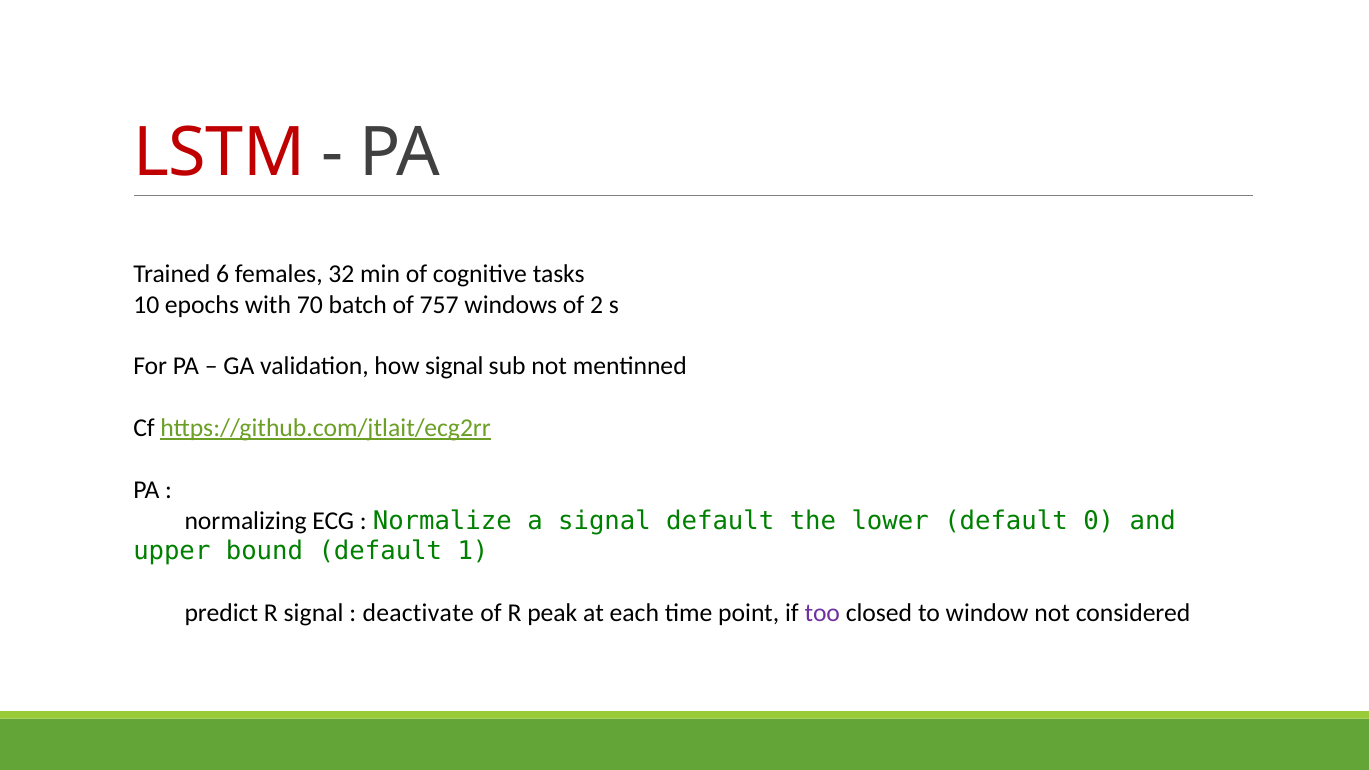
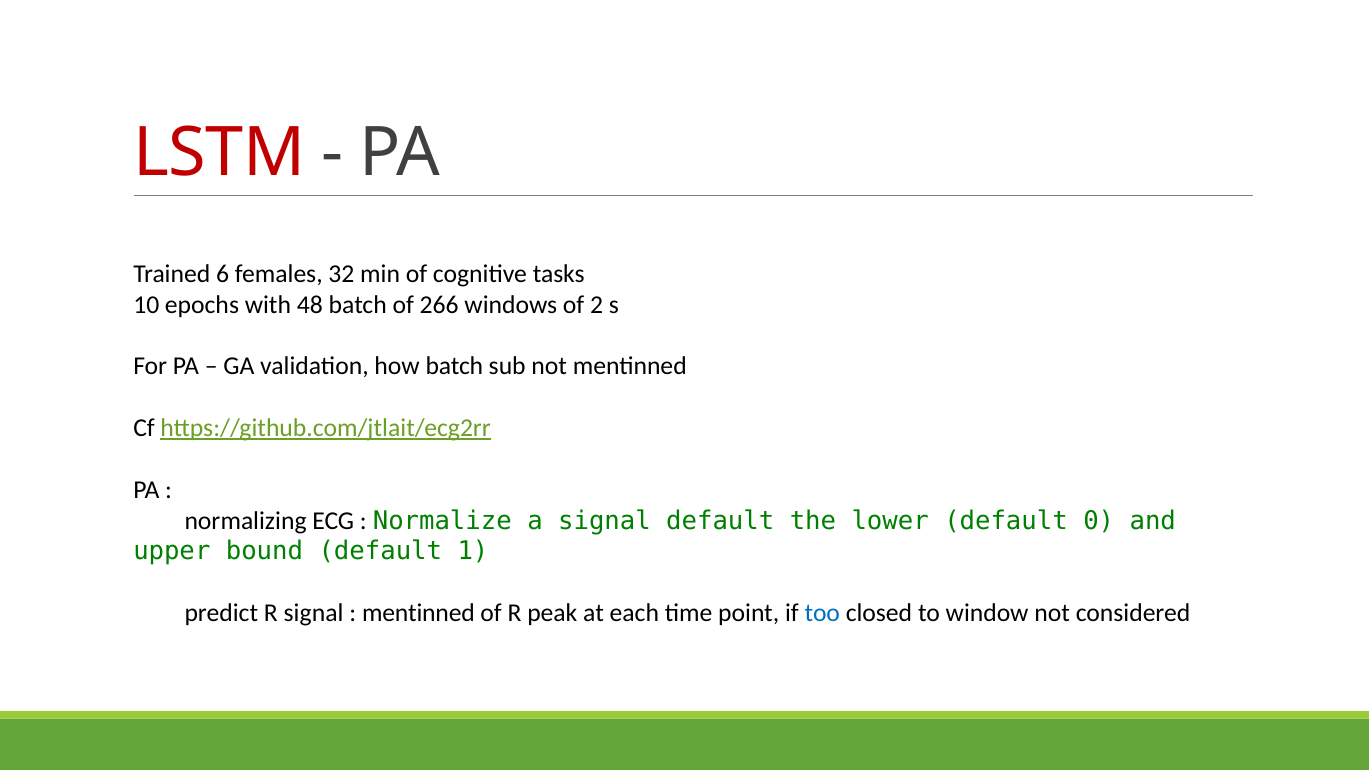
70: 70 -> 48
757: 757 -> 266
how signal: signal -> batch
deactivate at (418, 613): deactivate -> mentinned
too colour: purple -> blue
